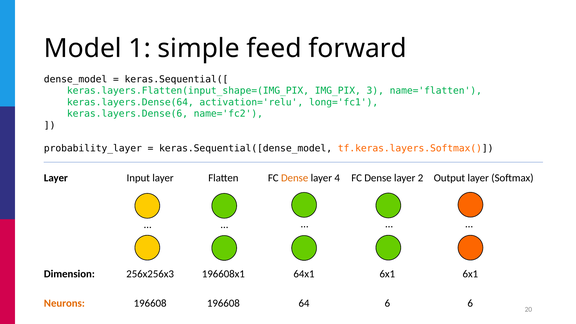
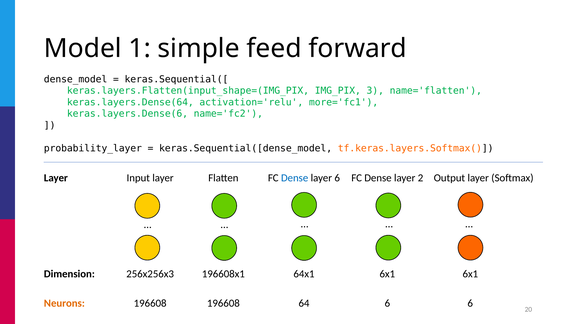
long='fc1: long='fc1 -> more='fc1
Dense at (295, 178) colour: orange -> blue
layer 4: 4 -> 6
